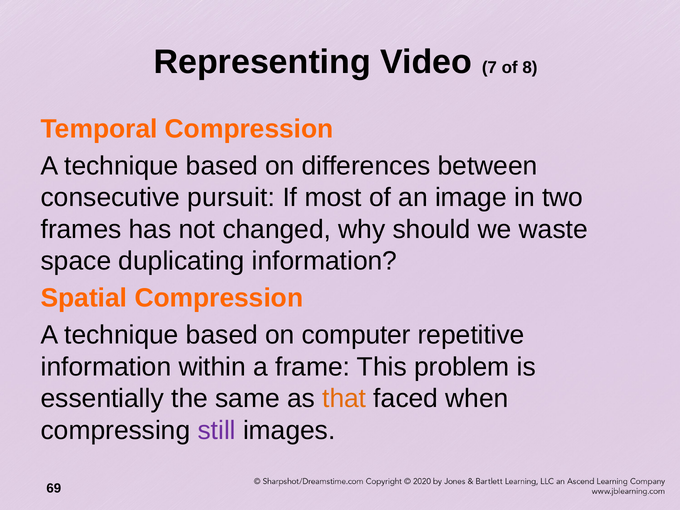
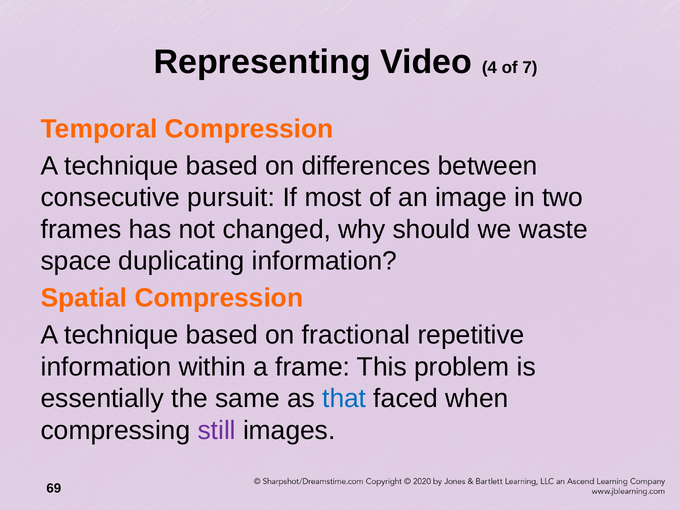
7: 7 -> 4
8: 8 -> 7
computer: computer -> fractional
that colour: orange -> blue
